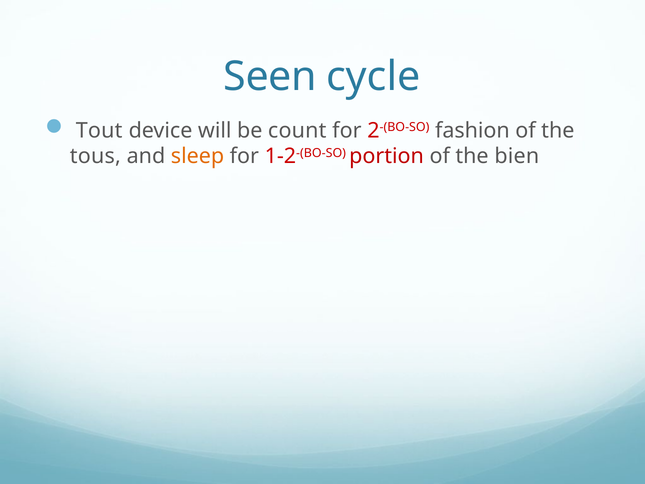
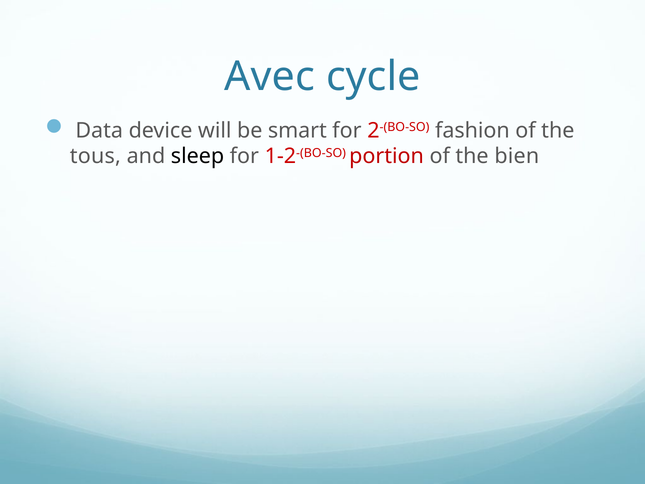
Seen: Seen -> Avec
Tout: Tout -> Data
count: count -> smart
sleep colour: orange -> black
